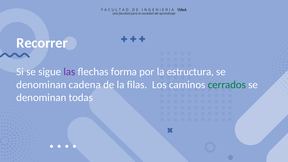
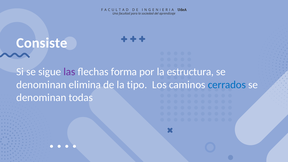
Recorrer: Recorrer -> Consiste
cadena: cadena -> elimina
filas: filas -> tipo
cerrados colour: green -> blue
